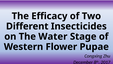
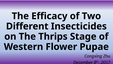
Water: Water -> Thrips
